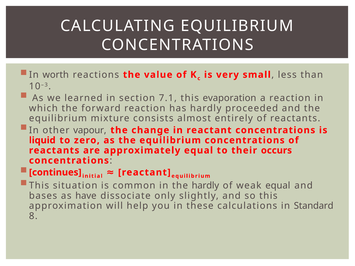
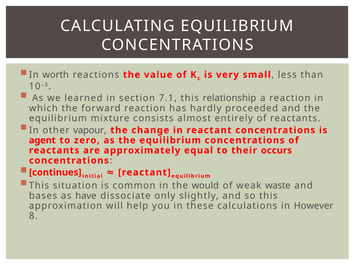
evaporation: evaporation -> relationship
liquid: liquid -> agent
the hardly: hardly -> would
weak equal: equal -> waste
Standard: Standard -> However
